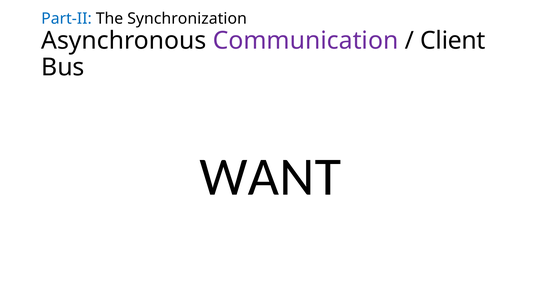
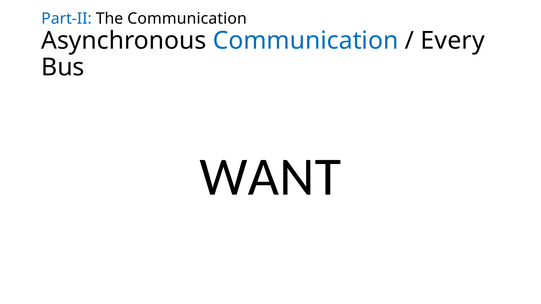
The Synchronization: Synchronization -> Communication
Communication at (306, 41) colour: purple -> blue
Client: Client -> Every
